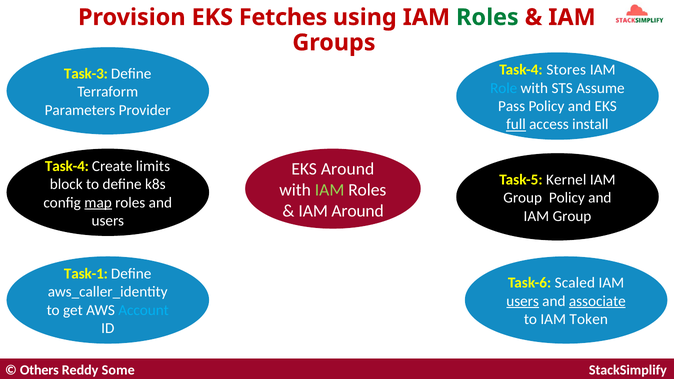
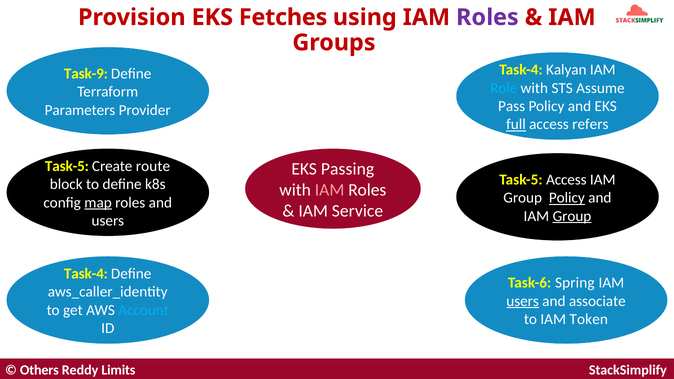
Roles at (487, 17) colour: green -> purple
Stores: Stores -> Kalyan
Task-3: Task-3 -> Task-9
install: install -> refers
Task-4 at (67, 166): Task-4 -> Task-5
limits: limits -> route
EKS Around: Around -> Passing
Task-5 Kernel: Kernel -> Access
IAM at (330, 190) colour: light green -> pink
Policy at (567, 198) underline: none -> present
IAM Around: Around -> Service
Group at (572, 216) underline: none -> present
Task-1 at (86, 274): Task-1 -> Task-4
Scaled: Scaled -> Spring
associate underline: present -> none
Some: Some -> Limits
